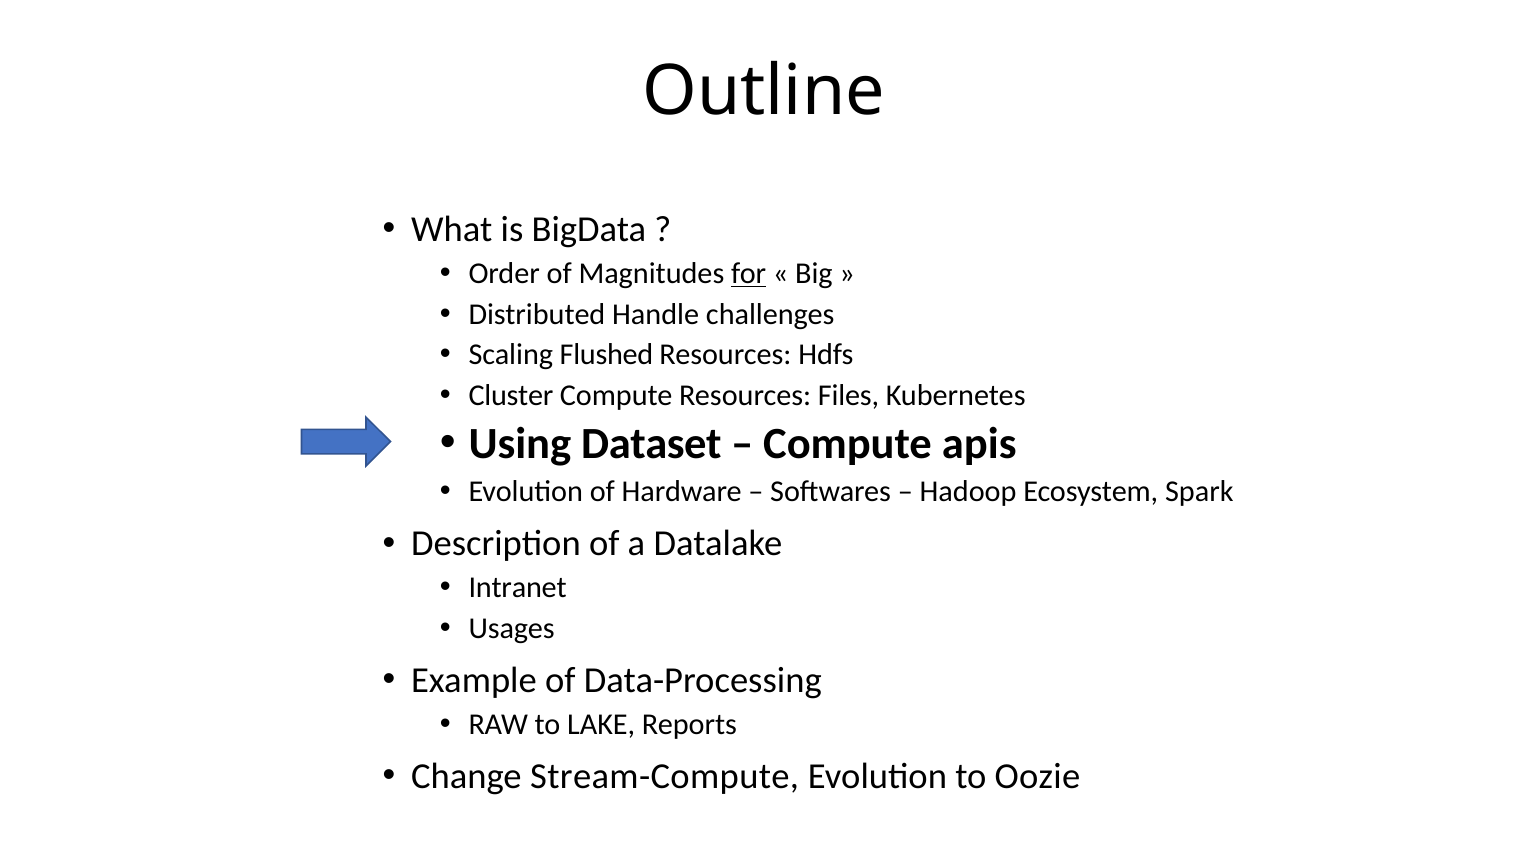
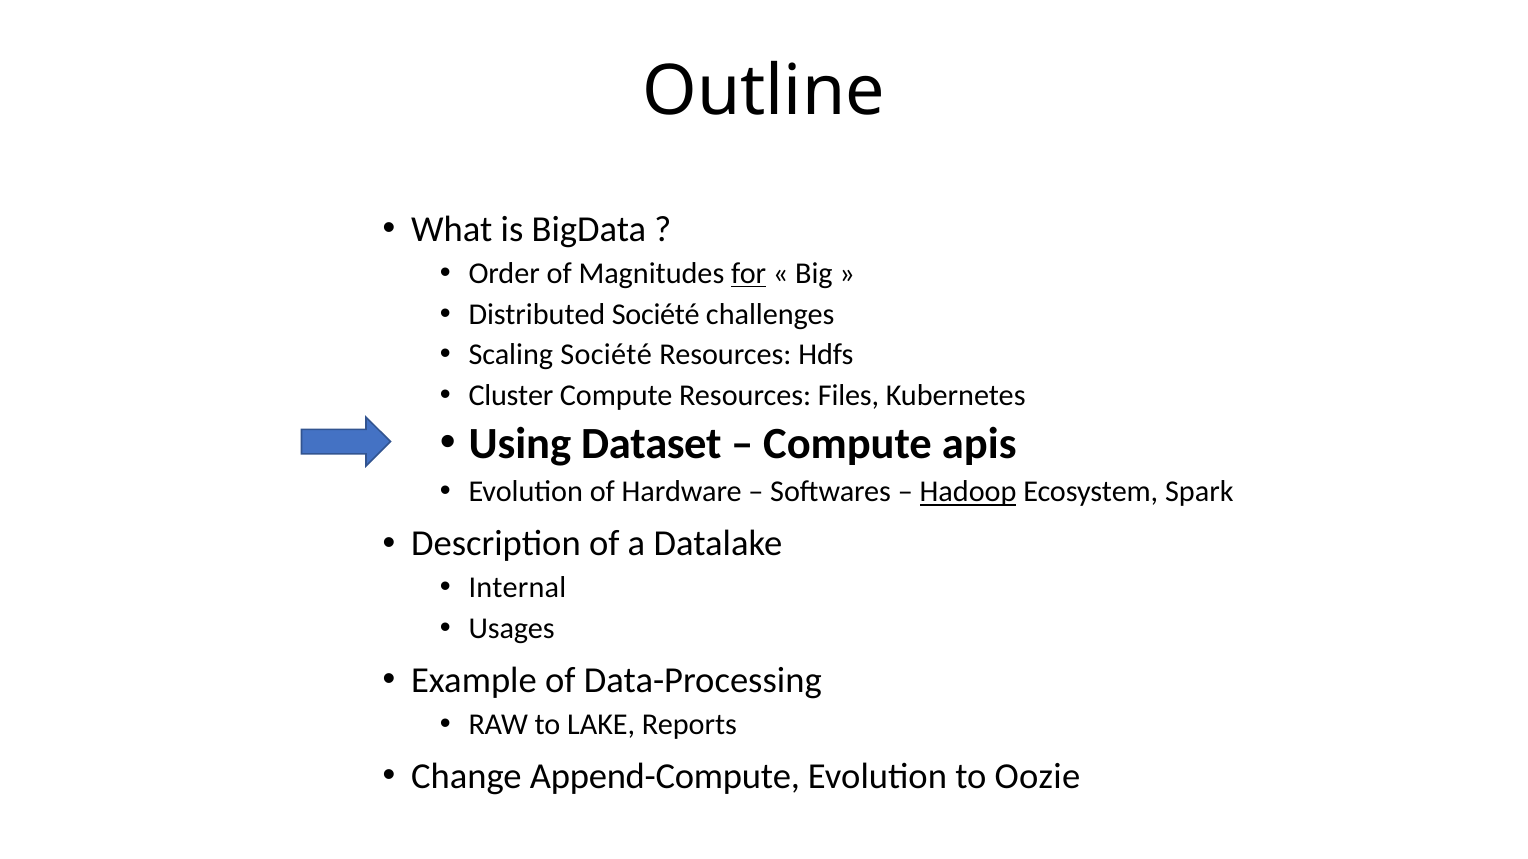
Distributed Handle: Handle -> Société
Scaling Flushed: Flushed -> Société
Hadoop underline: none -> present
Intranet: Intranet -> Internal
Stream-Compute: Stream-Compute -> Append-Compute
